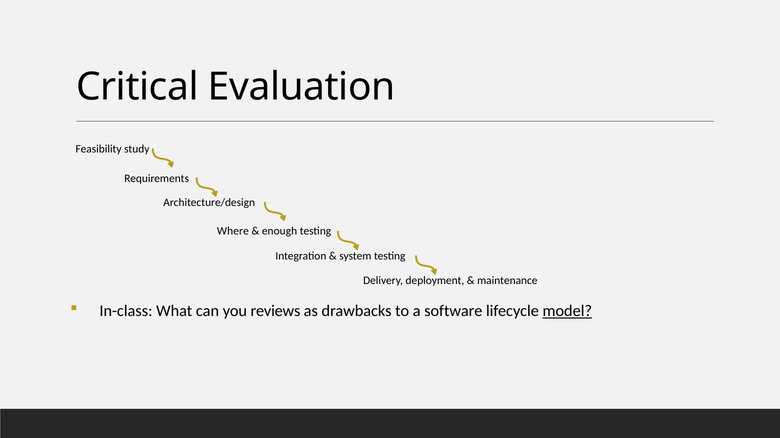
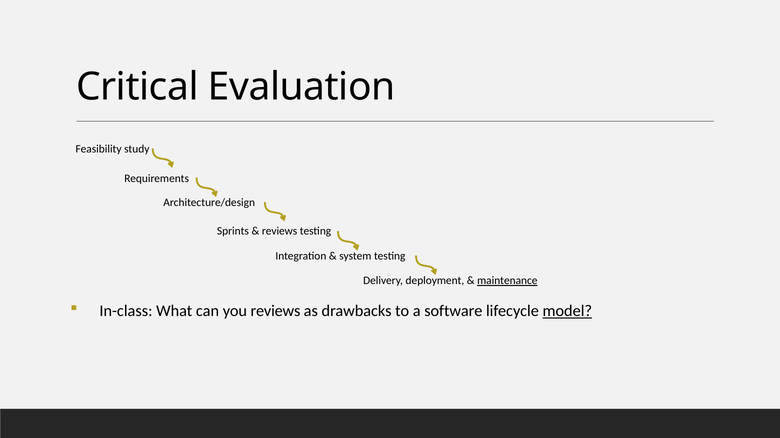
Where: Where -> Sprints
enough at (280, 231): enough -> reviews
maintenance underline: none -> present
